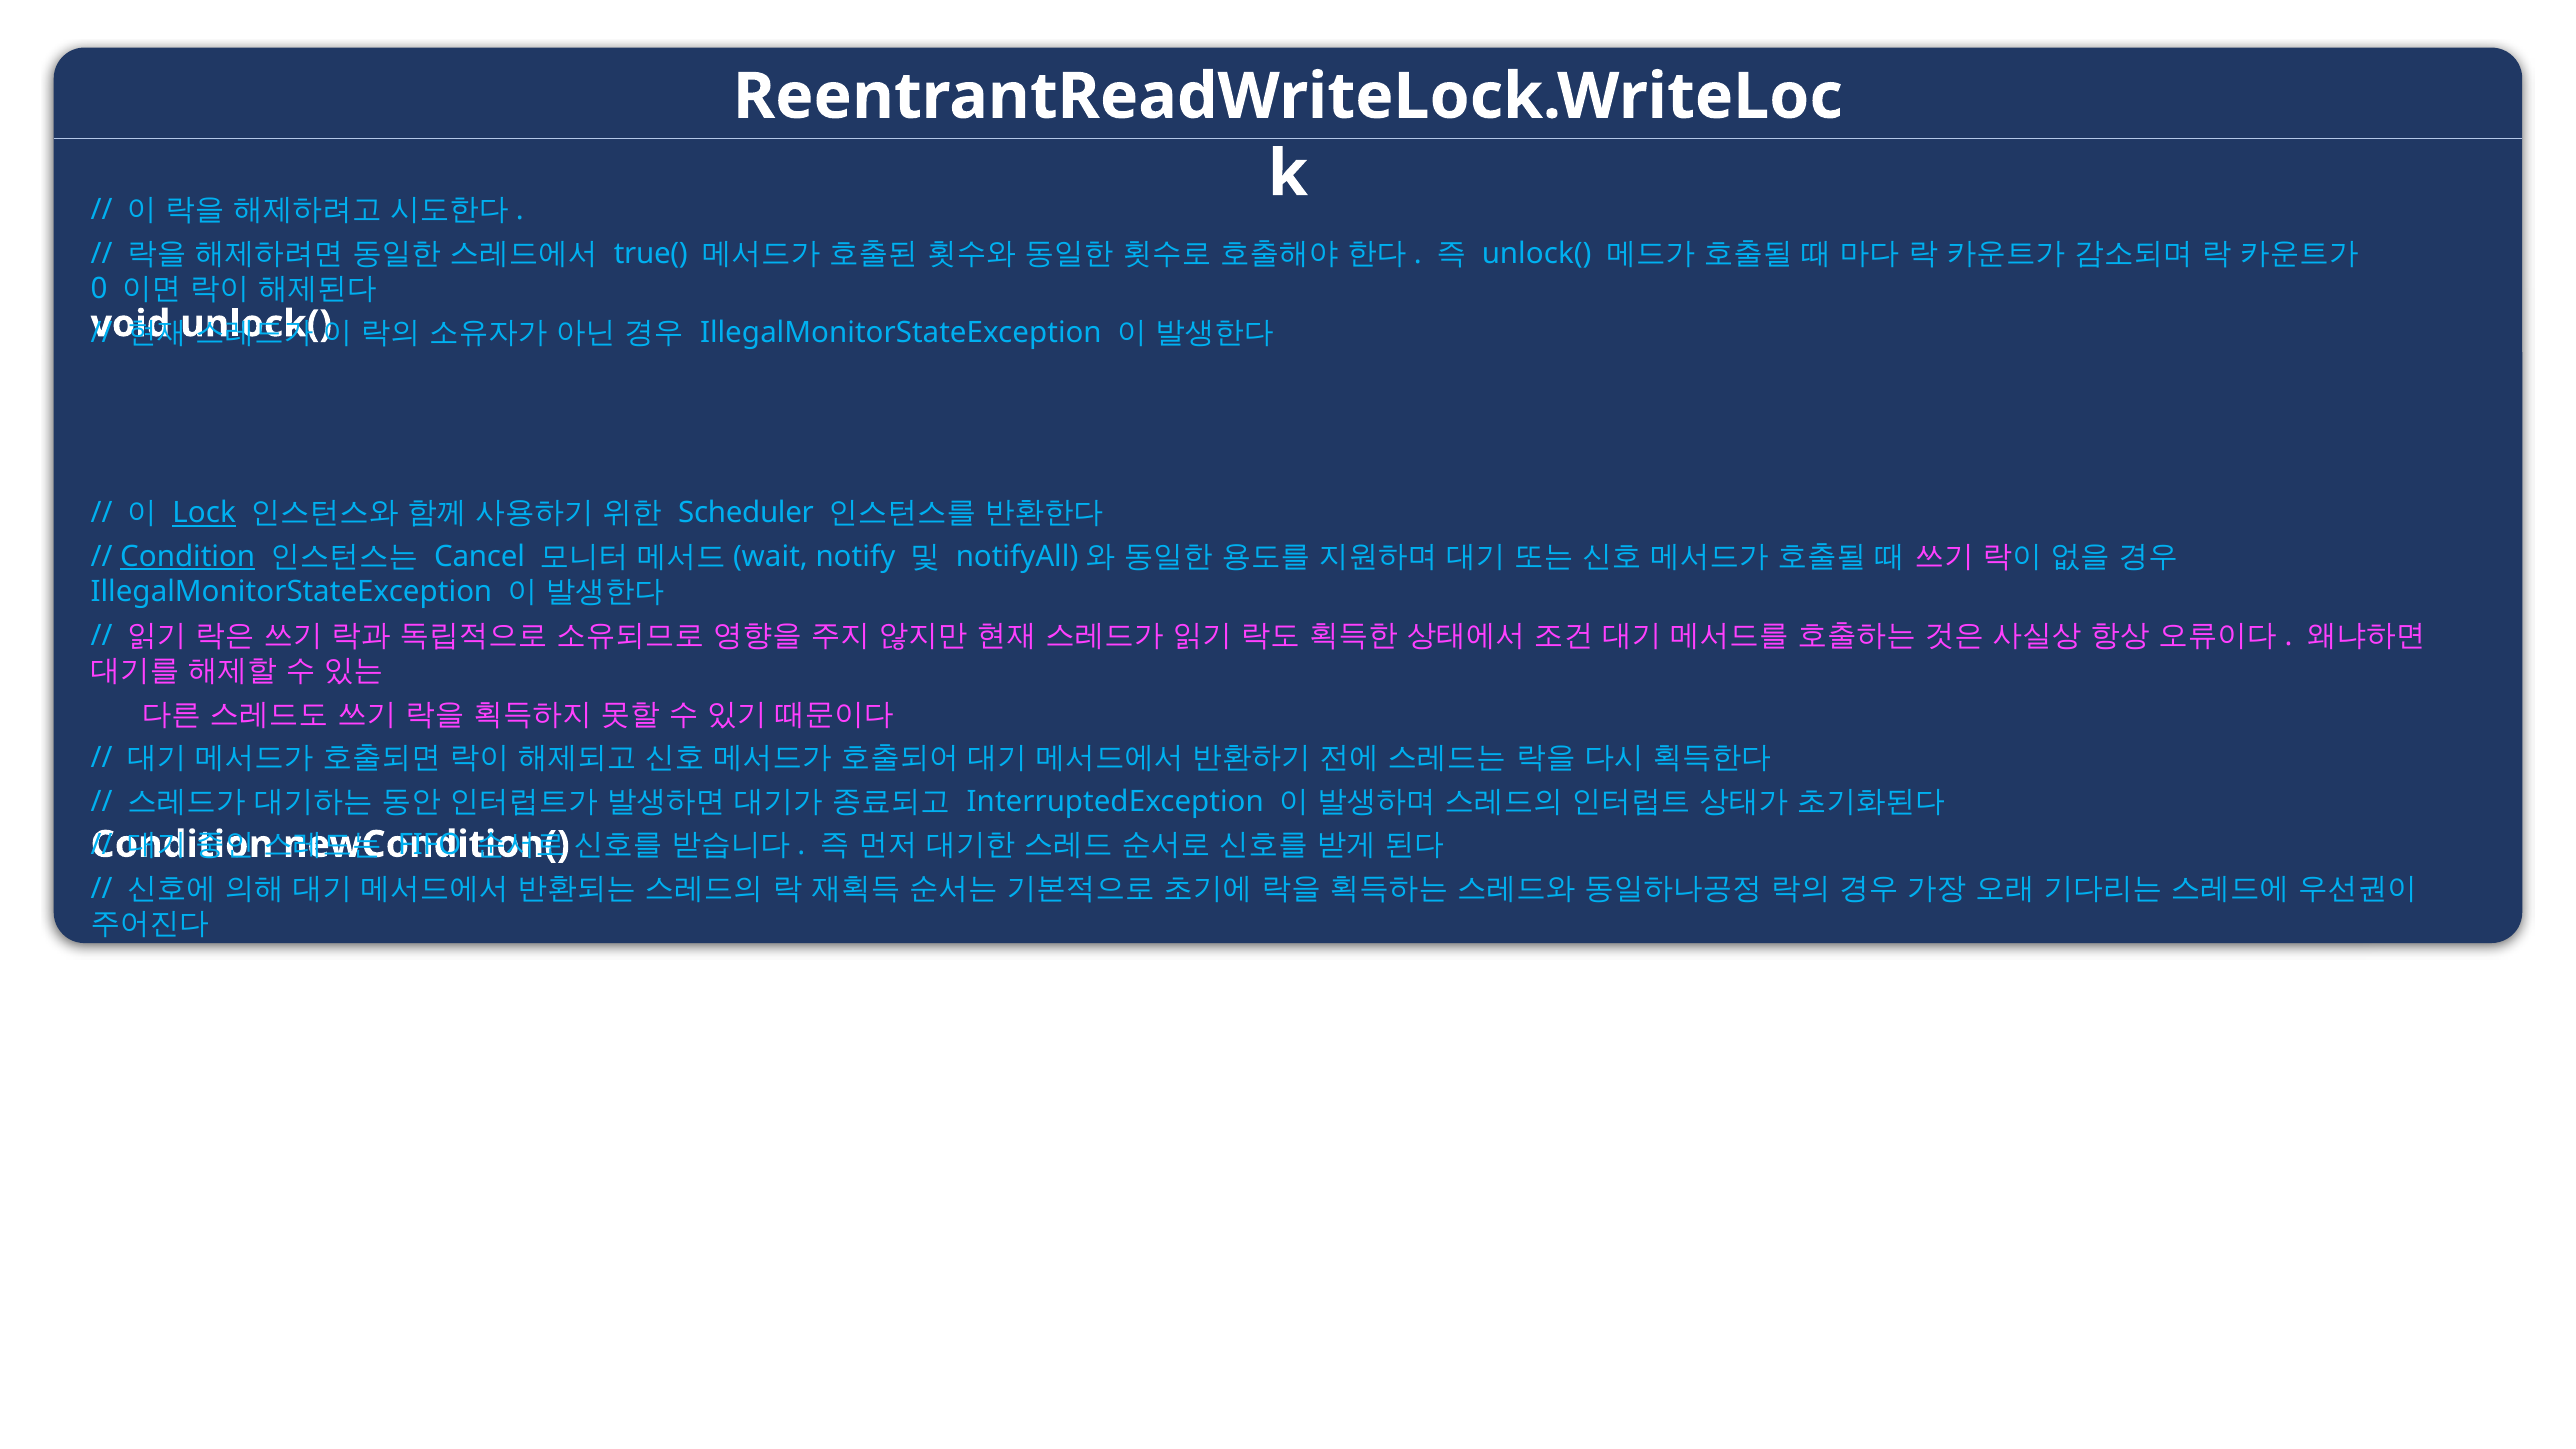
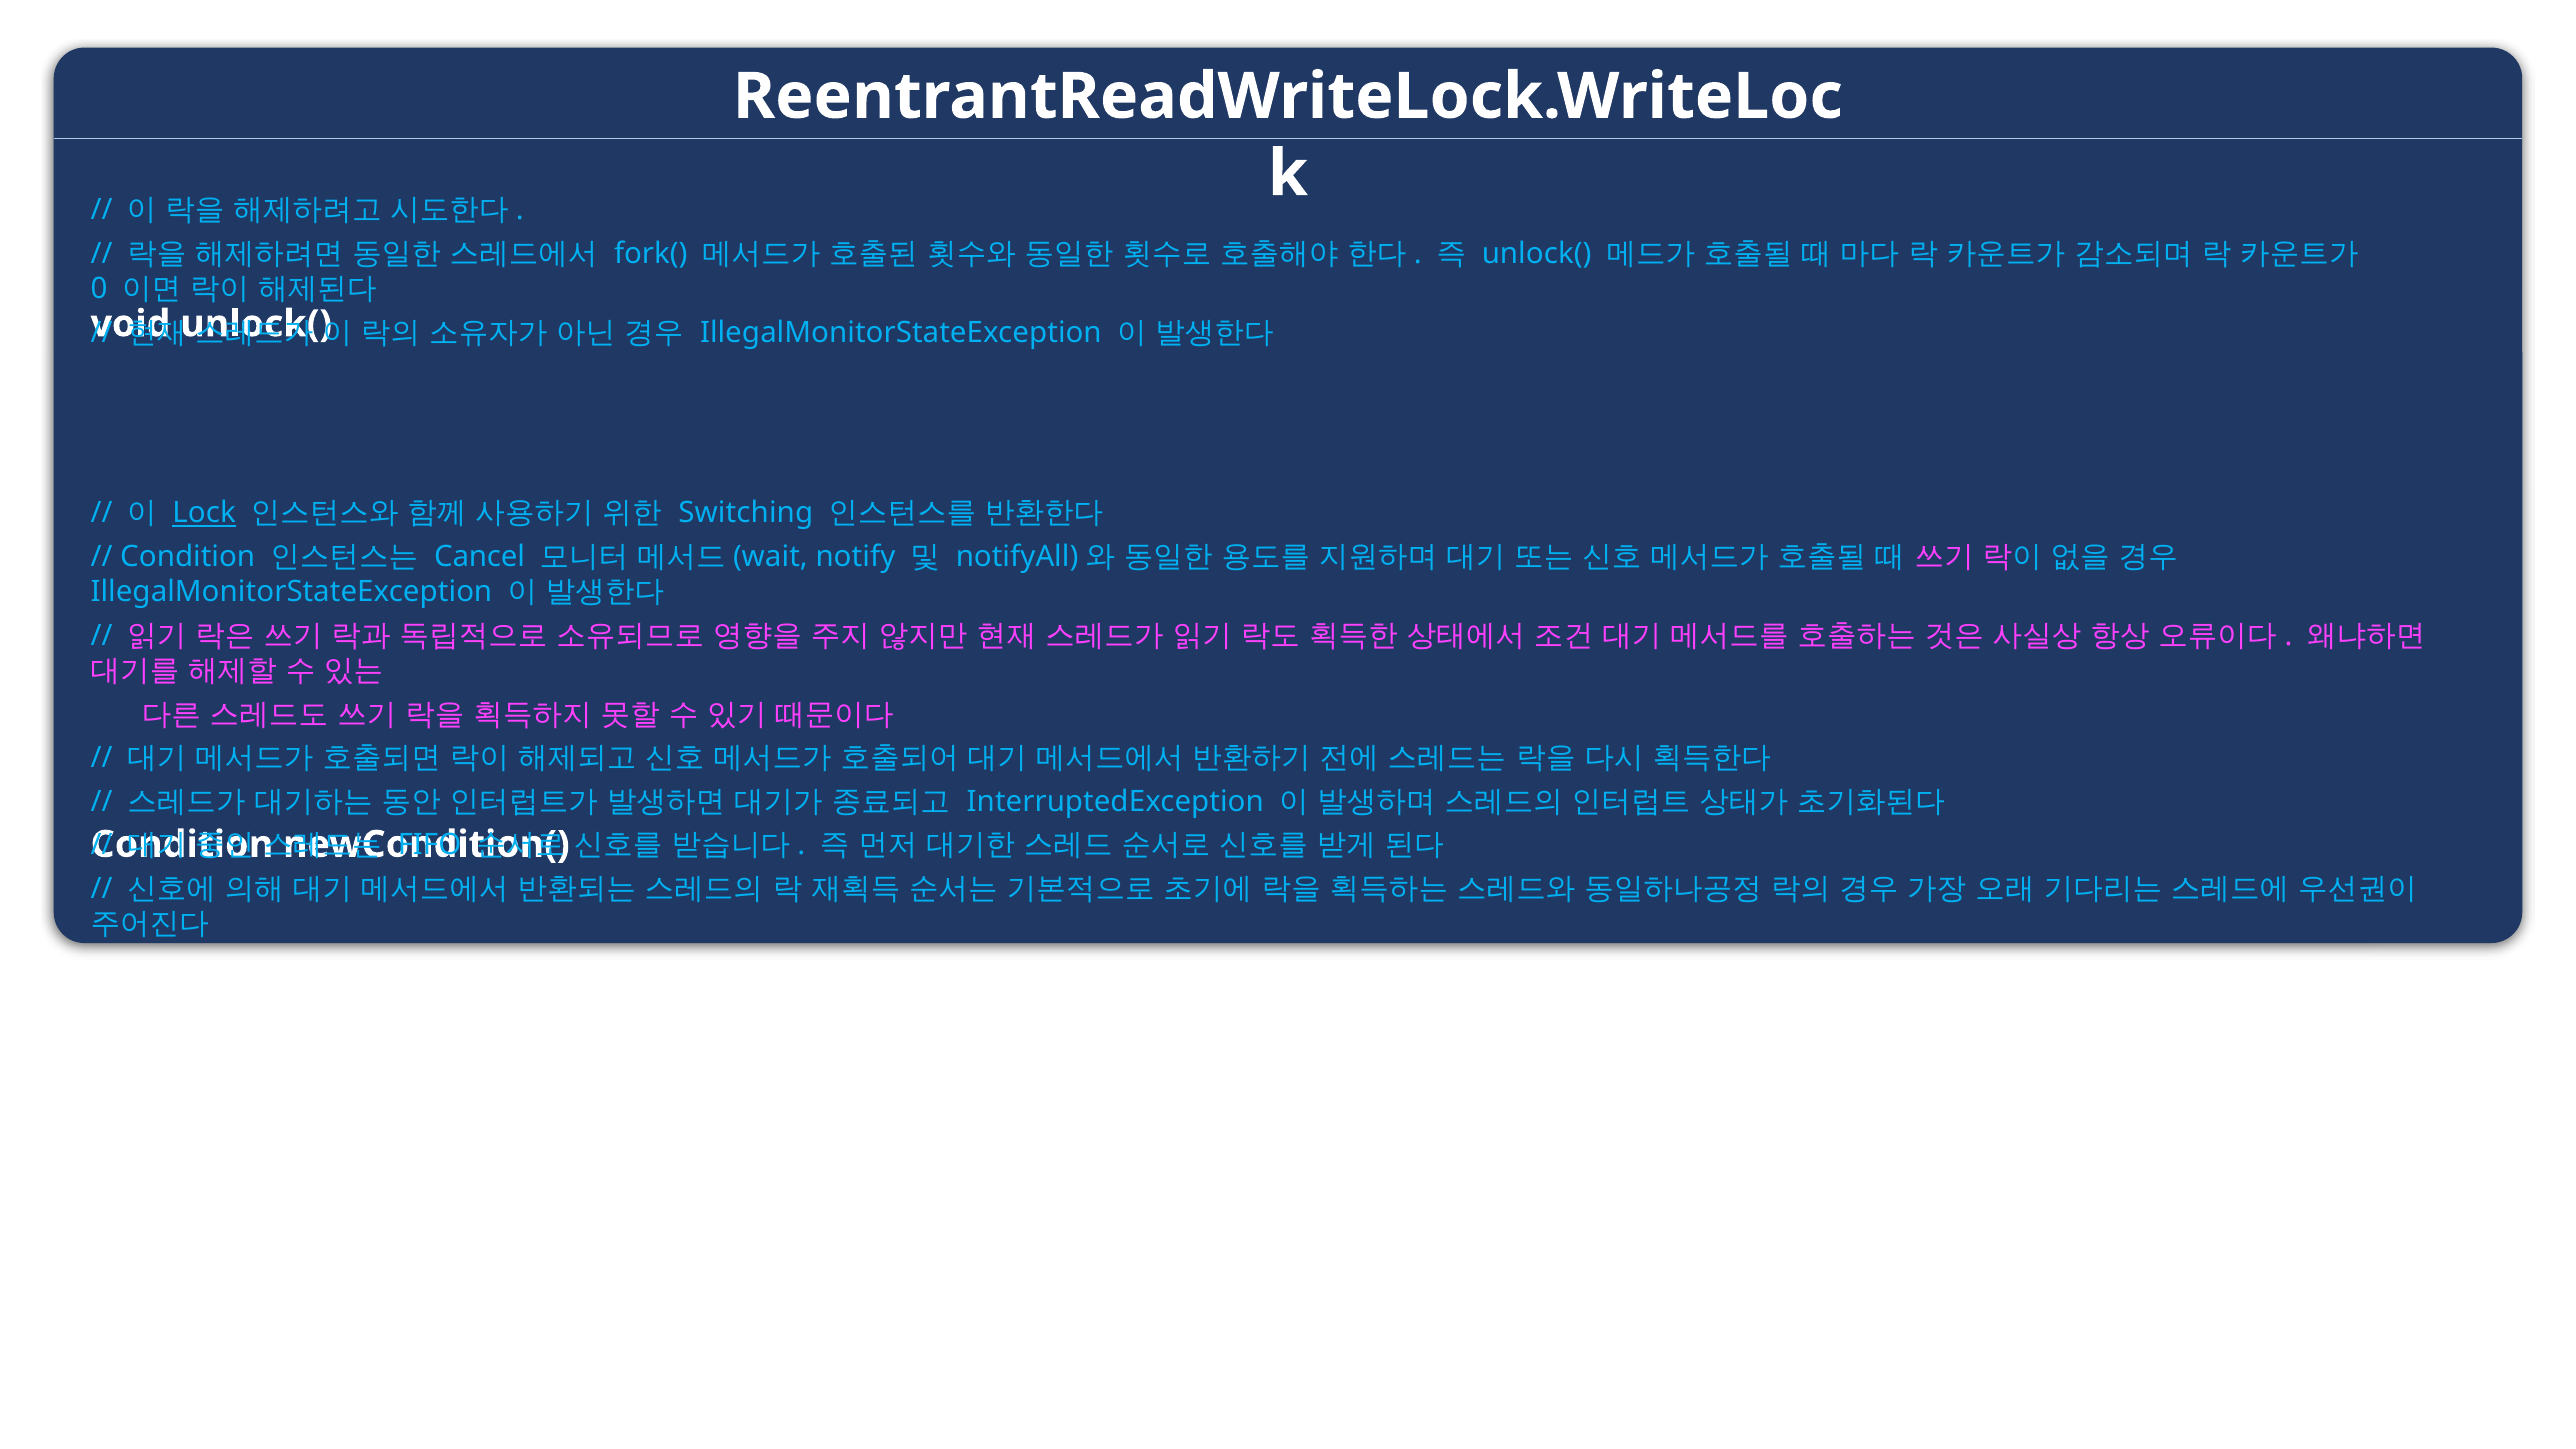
true(: true( -> fork(
Scheduler: Scheduler -> Switching
Condition at (188, 557) underline: present -> none
